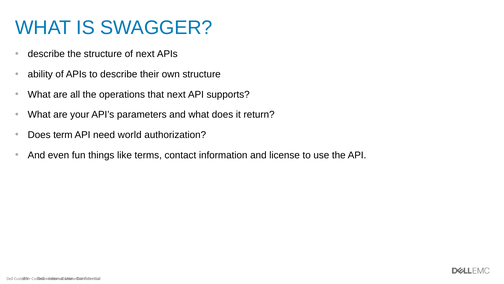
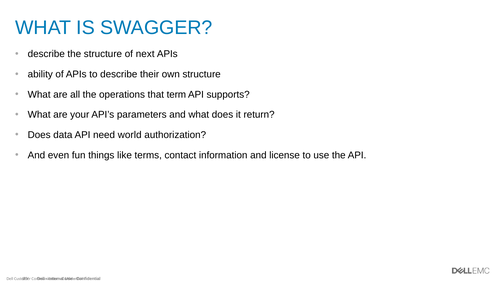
that next: next -> term
term: term -> data
